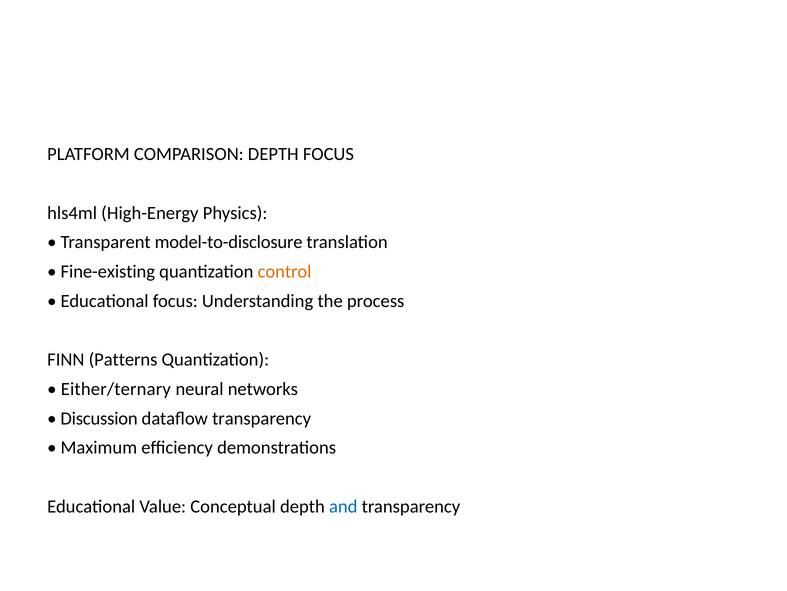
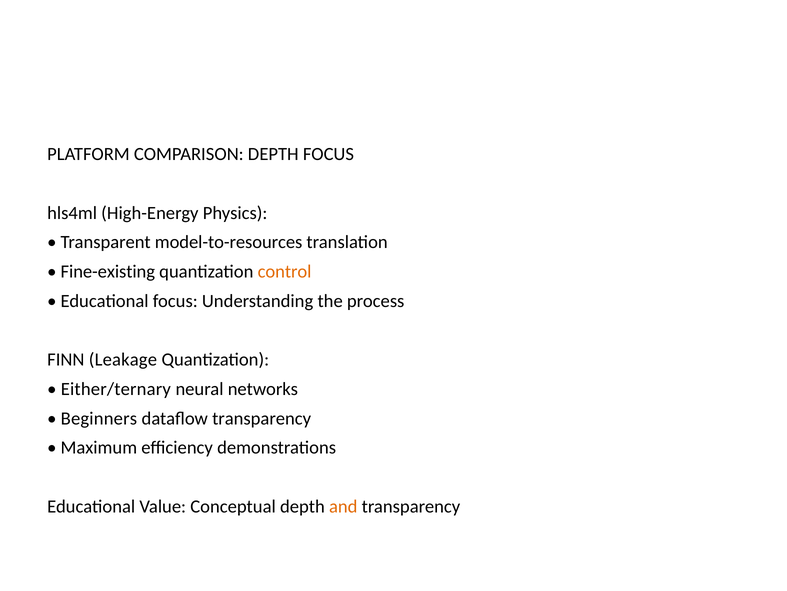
model-to-disclosure: model-to-disclosure -> model-to-resources
Patterns: Patterns -> Leakage
Discussion: Discussion -> Beginners
and colour: blue -> orange
